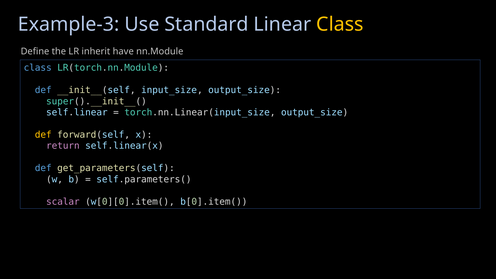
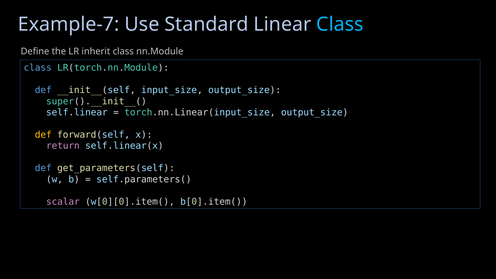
Example-3: Example-3 -> Example-7
Class at (340, 24) colour: yellow -> light blue
inherit have: have -> class
